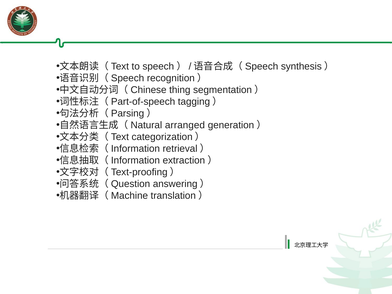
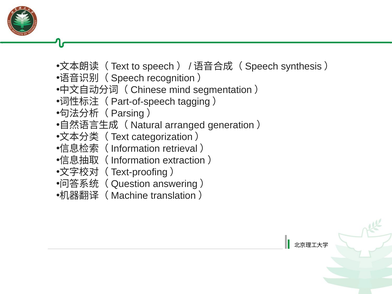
thing: thing -> mind
